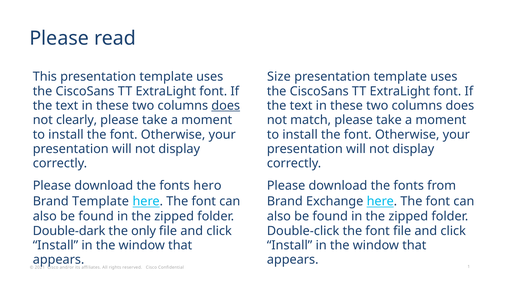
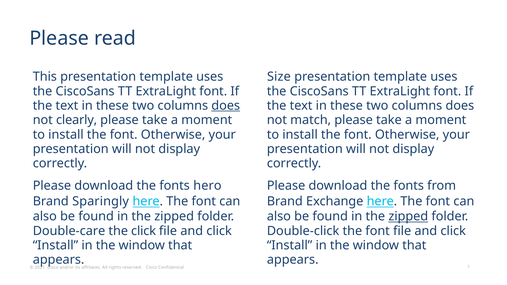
Brand Template: Template -> Sparingly
zipped at (408, 217) underline: none -> present
Double-dark: Double-dark -> Double-care
the only: only -> click
